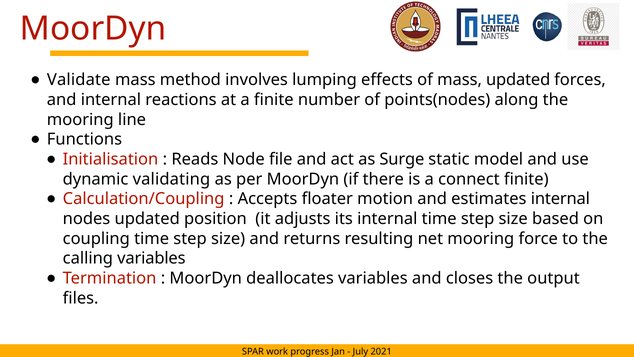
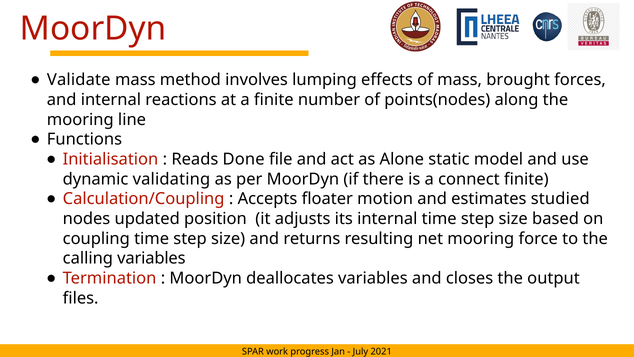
mass updated: updated -> brought
Node: Node -> Done
Surge: Surge -> Alone
estimates internal: internal -> studied
